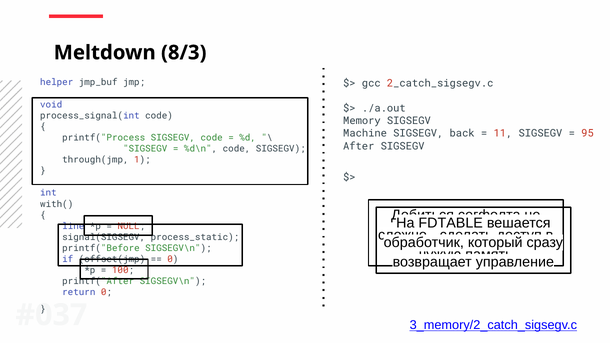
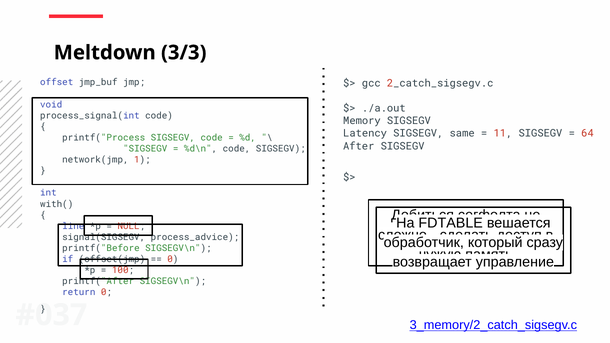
8/3: 8/3 -> 3/3
helper: helper -> offset
Machine: Machine -> Latency
back: back -> same
95: 95 -> 64
through(jmp: through(jmp -> network(jmp
process_static: process_static -> process_advice
